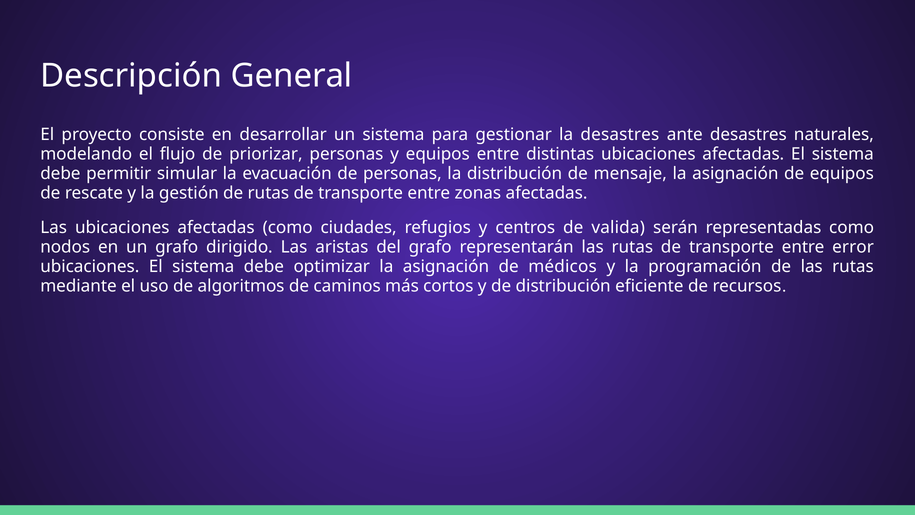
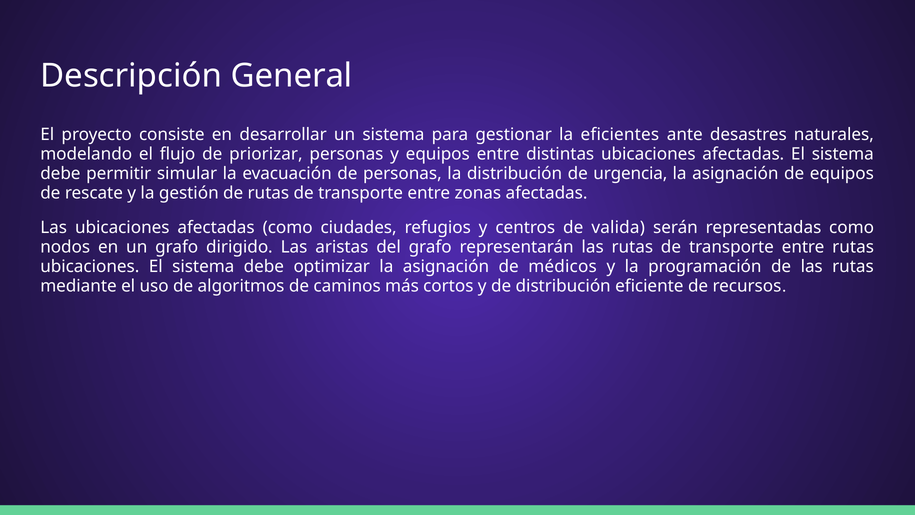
la desastres: desastres -> eficientes
mensaje: mensaje -> urgencia
entre error: error -> rutas
